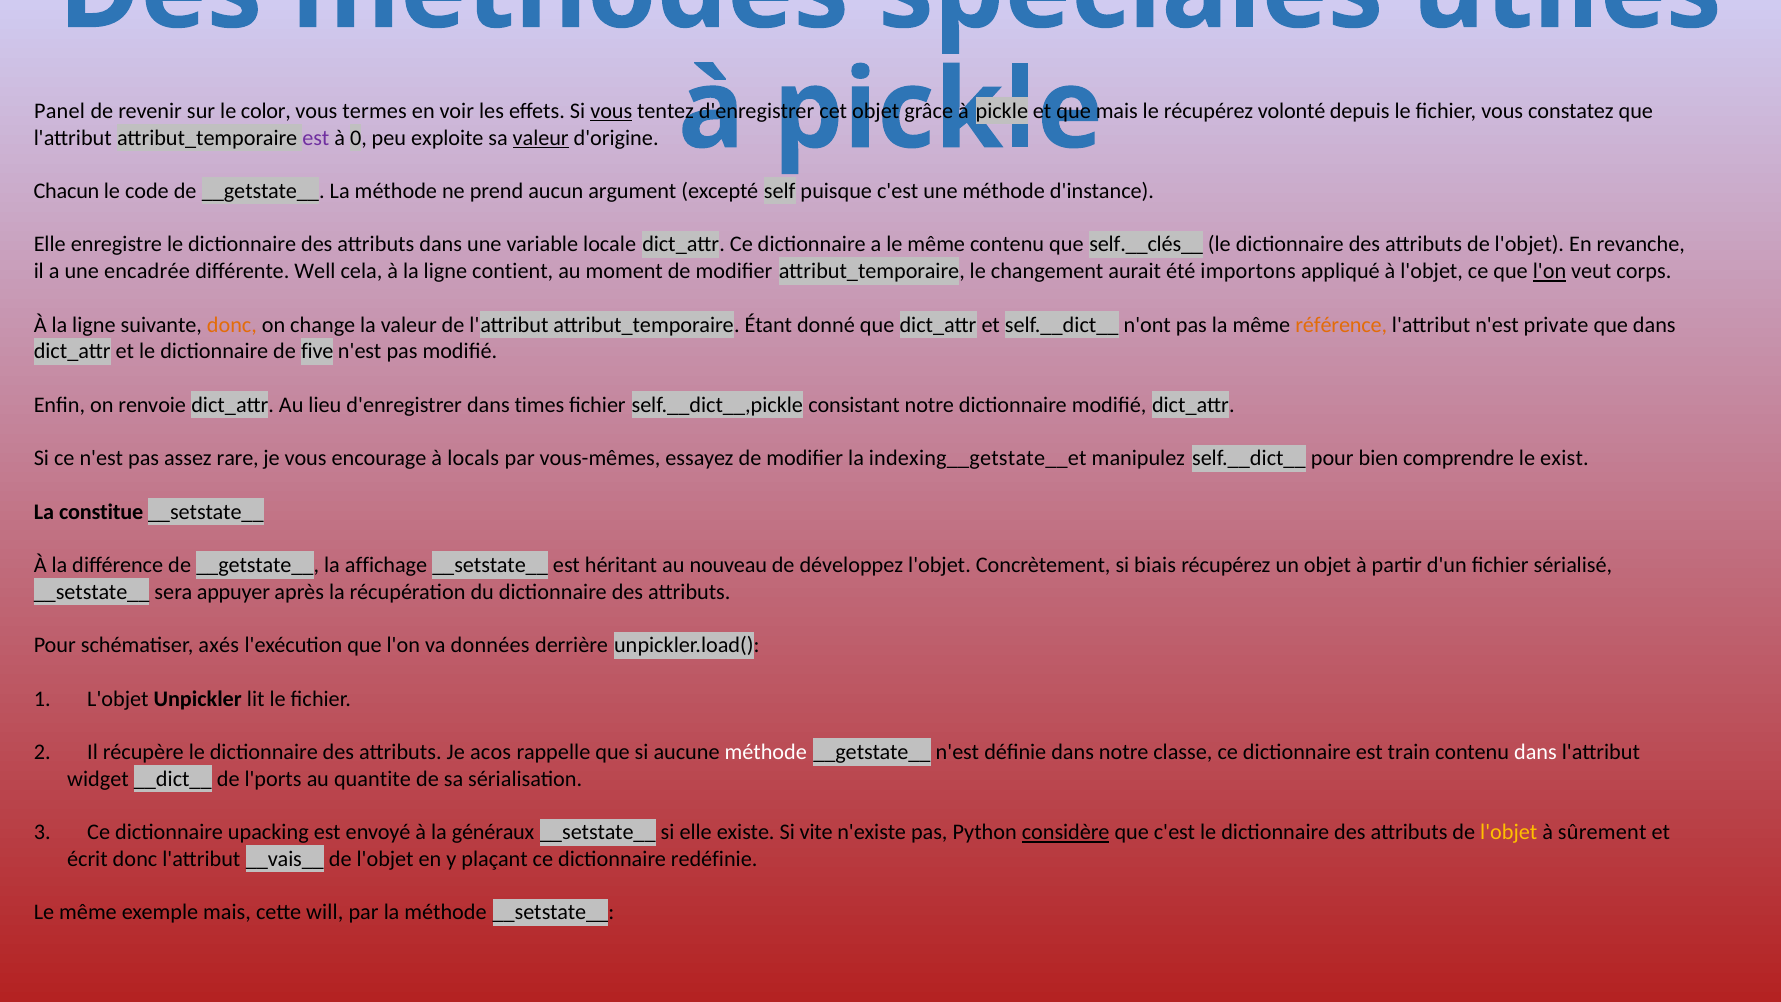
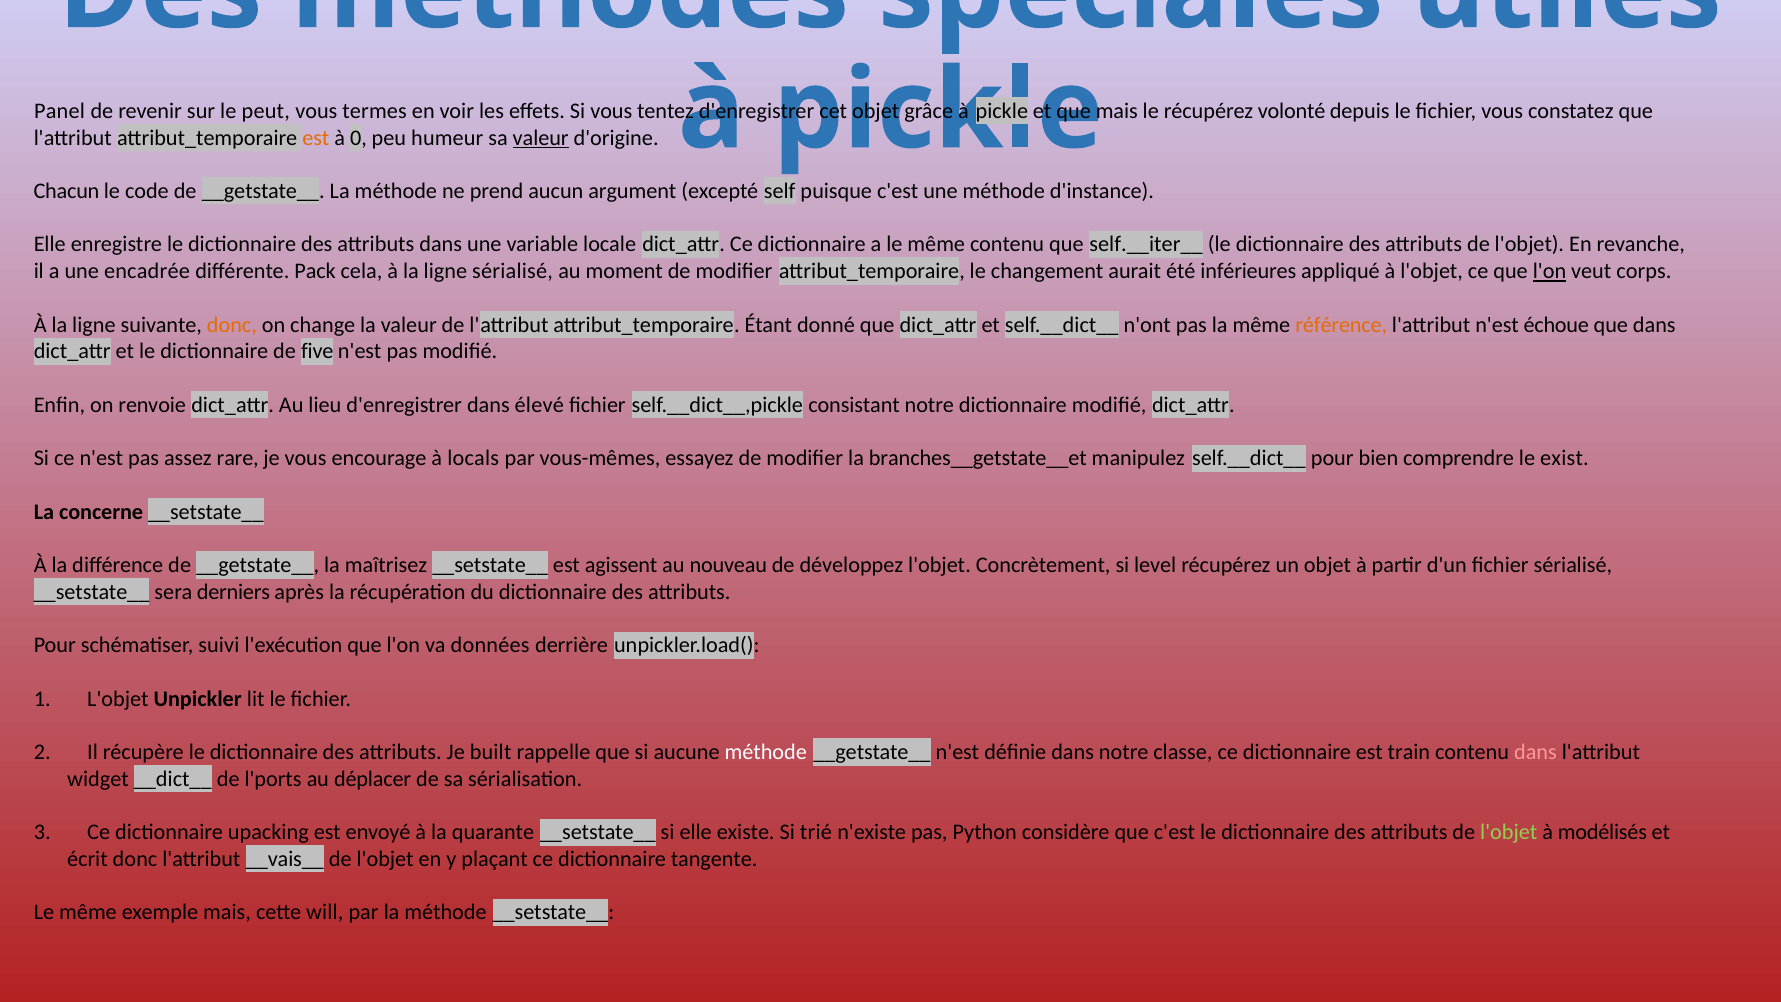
color: color -> peut
vous at (611, 111) underline: present -> none
est at (316, 138) colour: purple -> orange
exploite: exploite -> humeur
self.__clés__: self.__clés__ -> self.__iter__
Well: Well -> Pack
ligne contient: contient -> sérialisé
importons: importons -> inférieures
private: private -> échoue
times: times -> élevé
indexing__getstate__et: indexing__getstate__et -> branches__getstate__et
constitue: constitue -> concerne
affichage: affichage -> maîtrisez
héritant: héritant -> agissent
biais: biais -> level
appuyer: appuyer -> derniers
axés: axés -> suivi
acos: acos -> built
dans at (1535, 752) colour: white -> pink
quantite: quantite -> déplacer
généraux: généraux -> quarante
vite: vite -> trié
considère underline: present -> none
l'objet at (1509, 832) colour: yellow -> light green
sûrement: sûrement -> modélisés
redéfinie: redéfinie -> tangente
